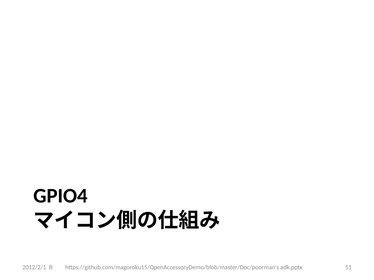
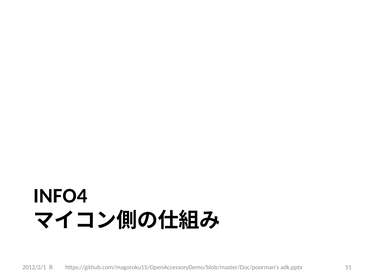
GPIO4: GPIO4 -> INFO4
